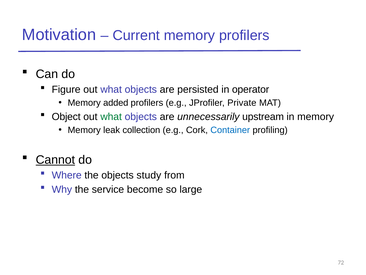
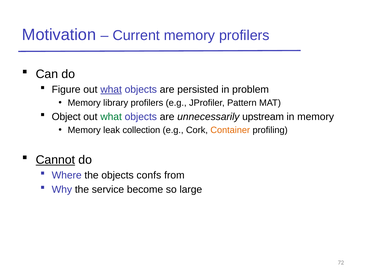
what at (111, 89) underline: none -> present
operator: operator -> problem
added: added -> library
Private: Private -> Pattern
Container colour: blue -> orange
study: study -> confs
